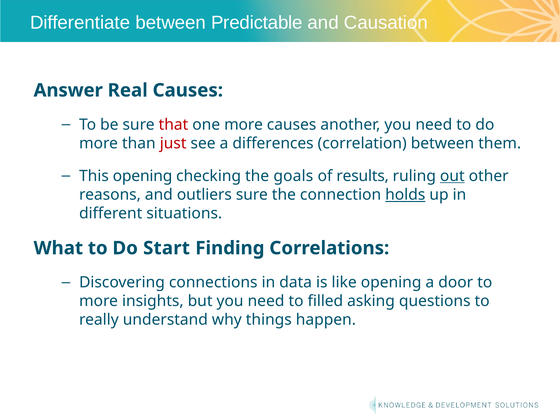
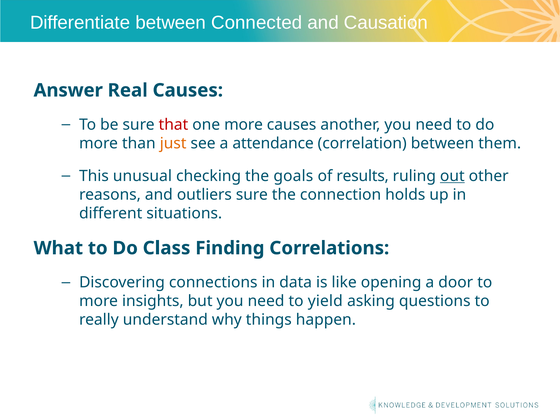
Predictable: Predictable -> Connected
just colour: red -> orange
differences: differences -> attendance
This opening: opening -> unusual
holds underline: present -> none
Start: Start -> Class
filled: filled -> yield
